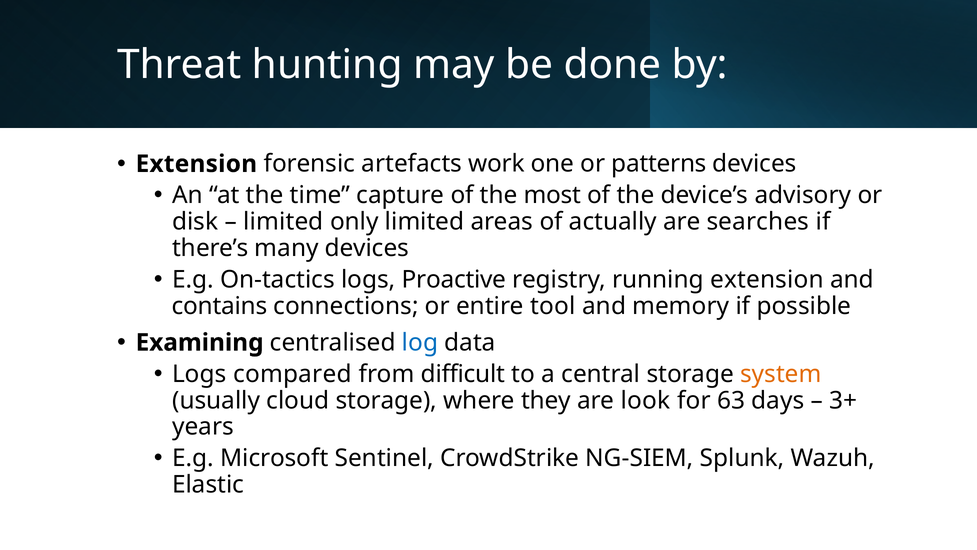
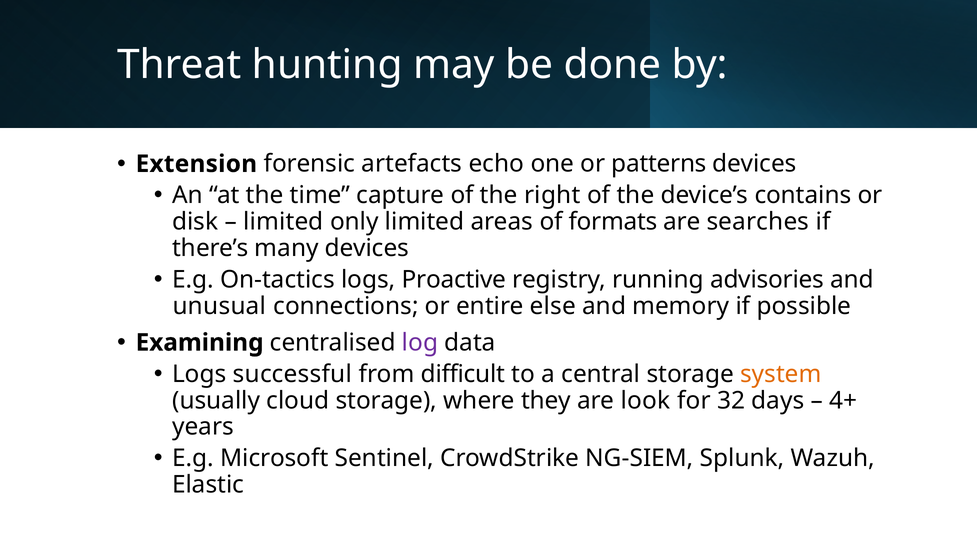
work: work -> echo
most: most -> right
advisory: advisory -> contains
actually: actually -> formats
running extension: extension -> advisories
contains: contains -> unusual
tool: tool -> else
log colour: blue -> purple
compared: compared -> successful
63: 63 -> 32
3+: 3+ -> 4+
